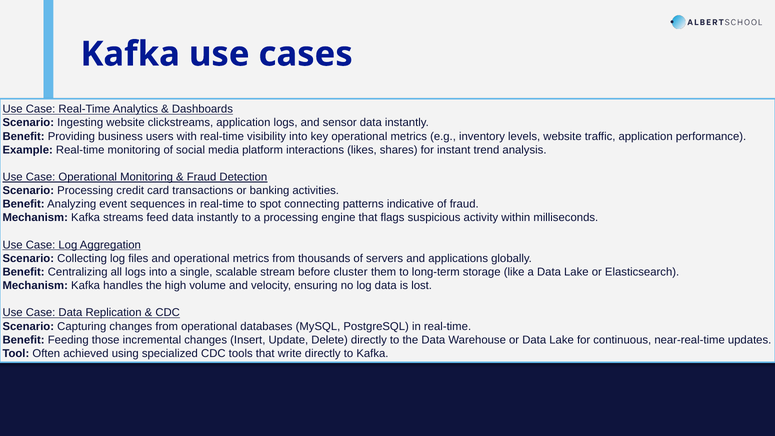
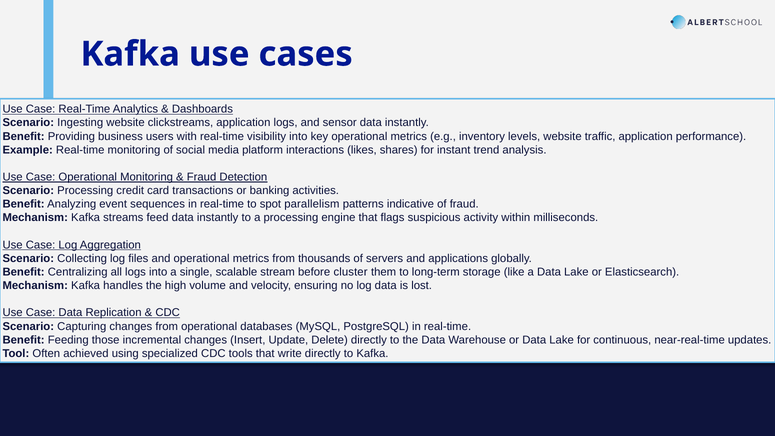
connecting: connecting -> parallelism
